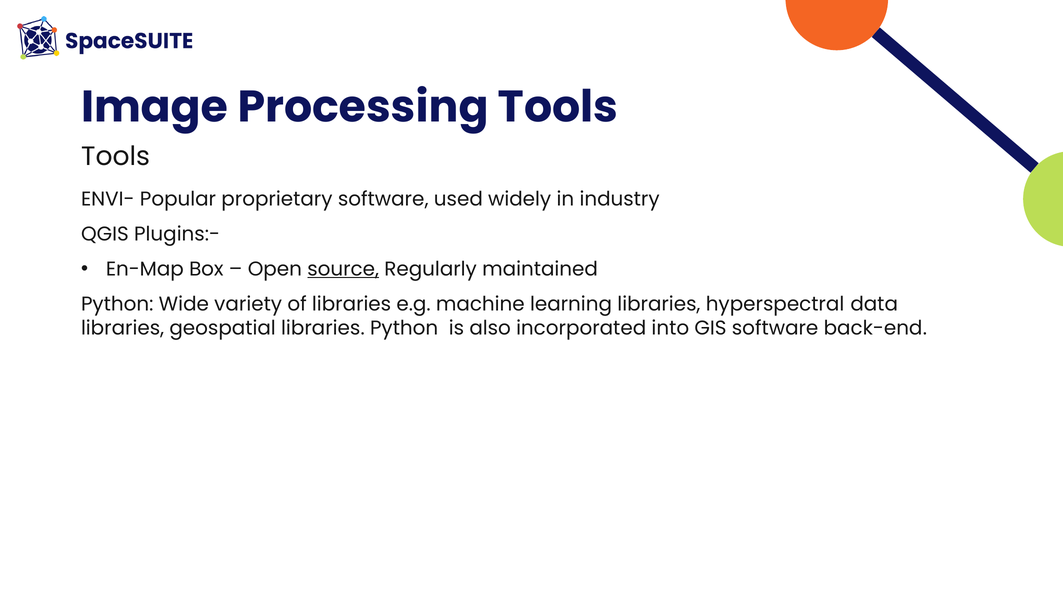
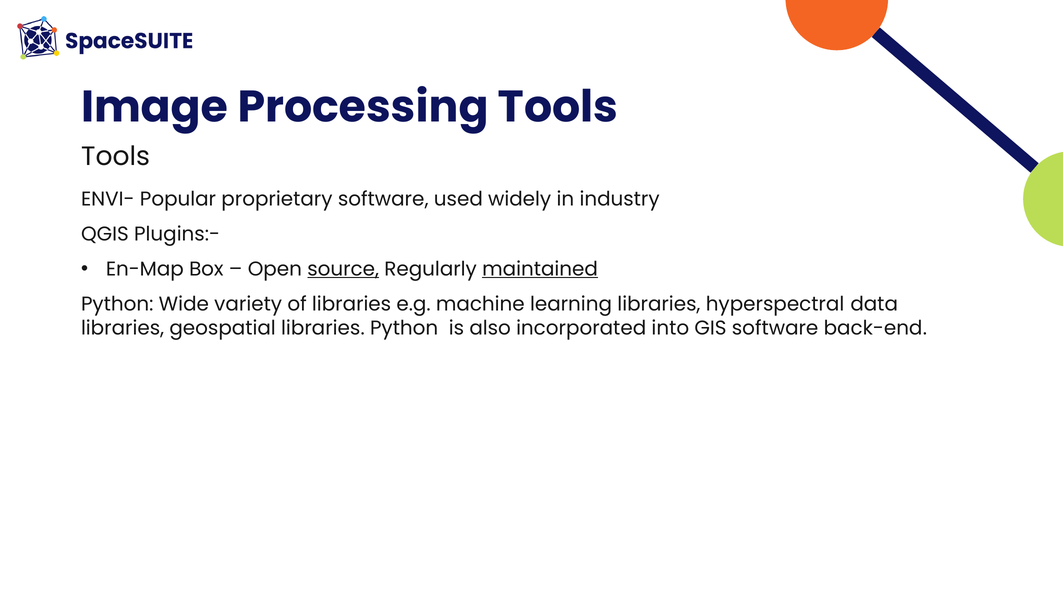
maintained underline: none -> present
